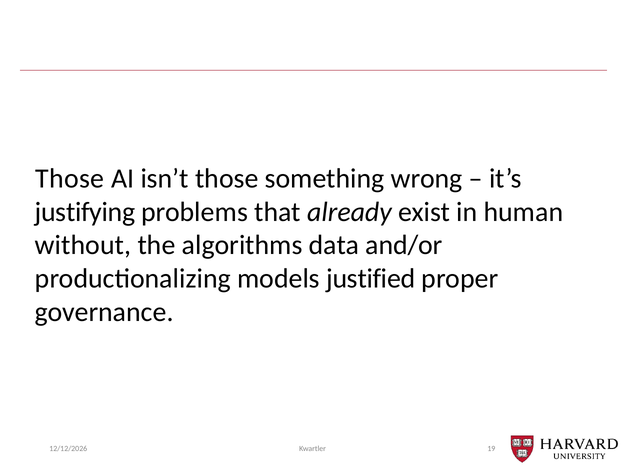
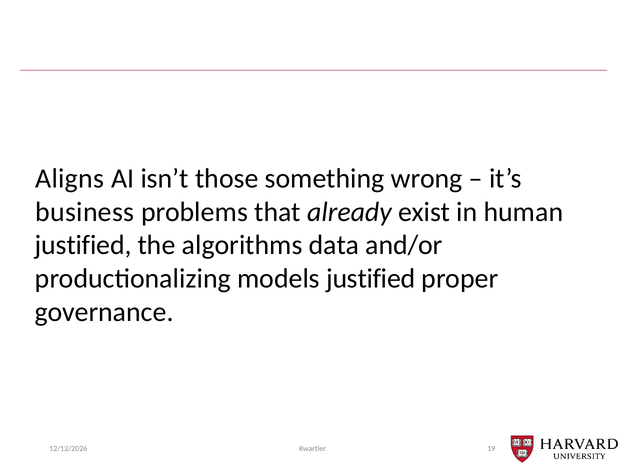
Those at (70, 179): Those -> Aligns
justifying: justifying -> business
without at (83, 245): without -> justified
